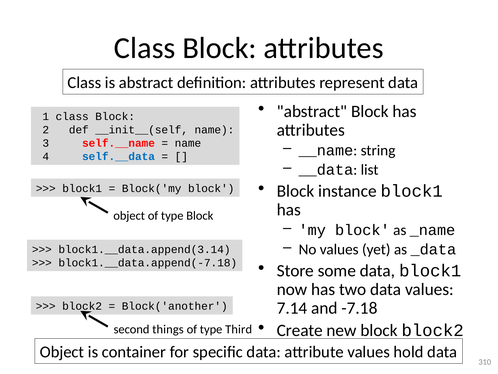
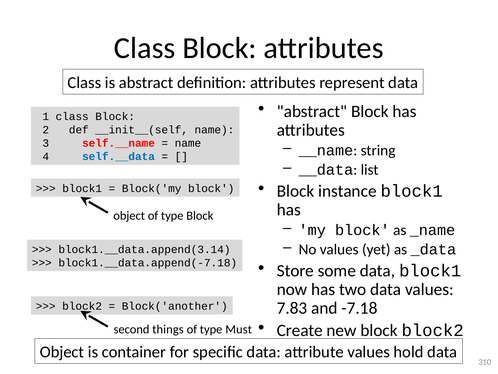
7.14: 7.14 -> 7.83
Third: Third -> Must
